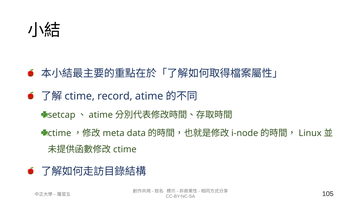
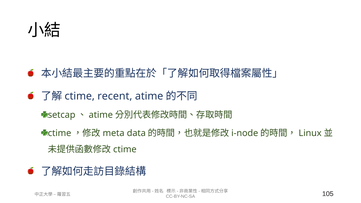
record: record -> recent
